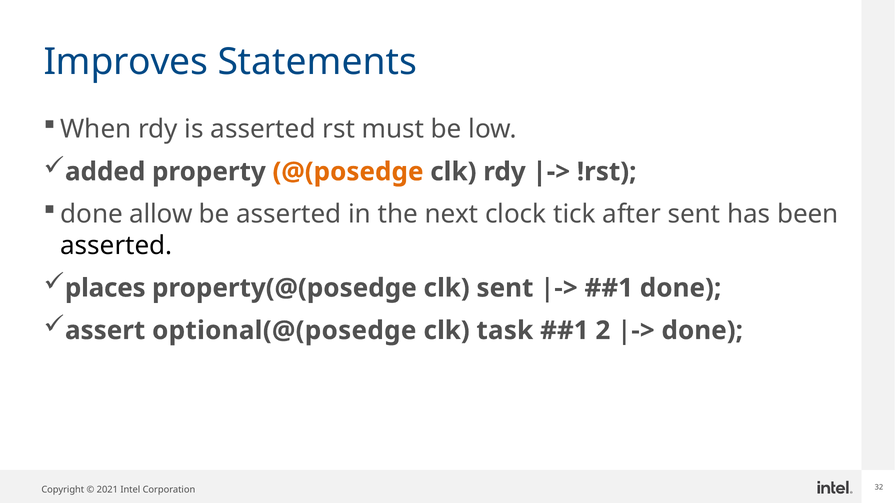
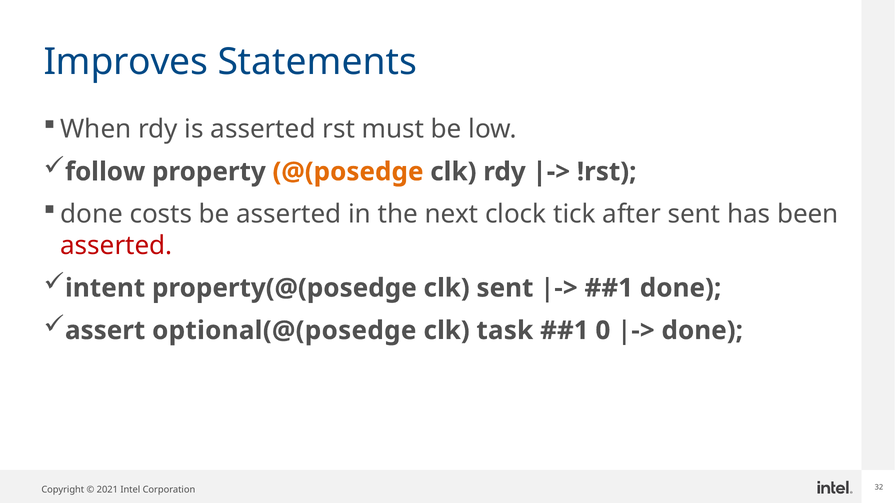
added: added -> follow
allow: allow -> costs
asserted at (116, 246) colour: black -> red
places: places -> intent
2: 2 -> 0
